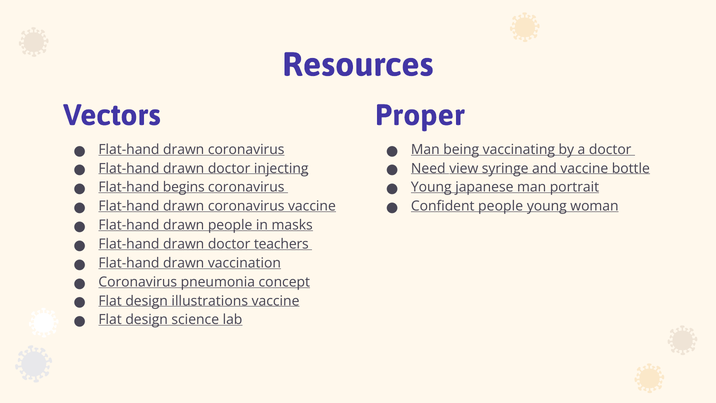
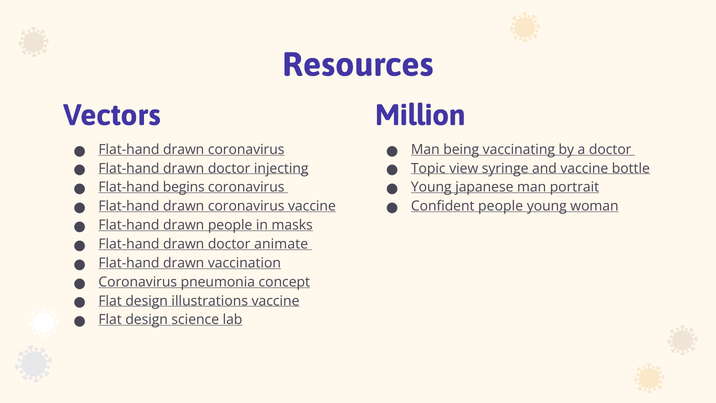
Proper: Proper -> Million
Need: Need -> Topic
teachers: teachers -> animate
